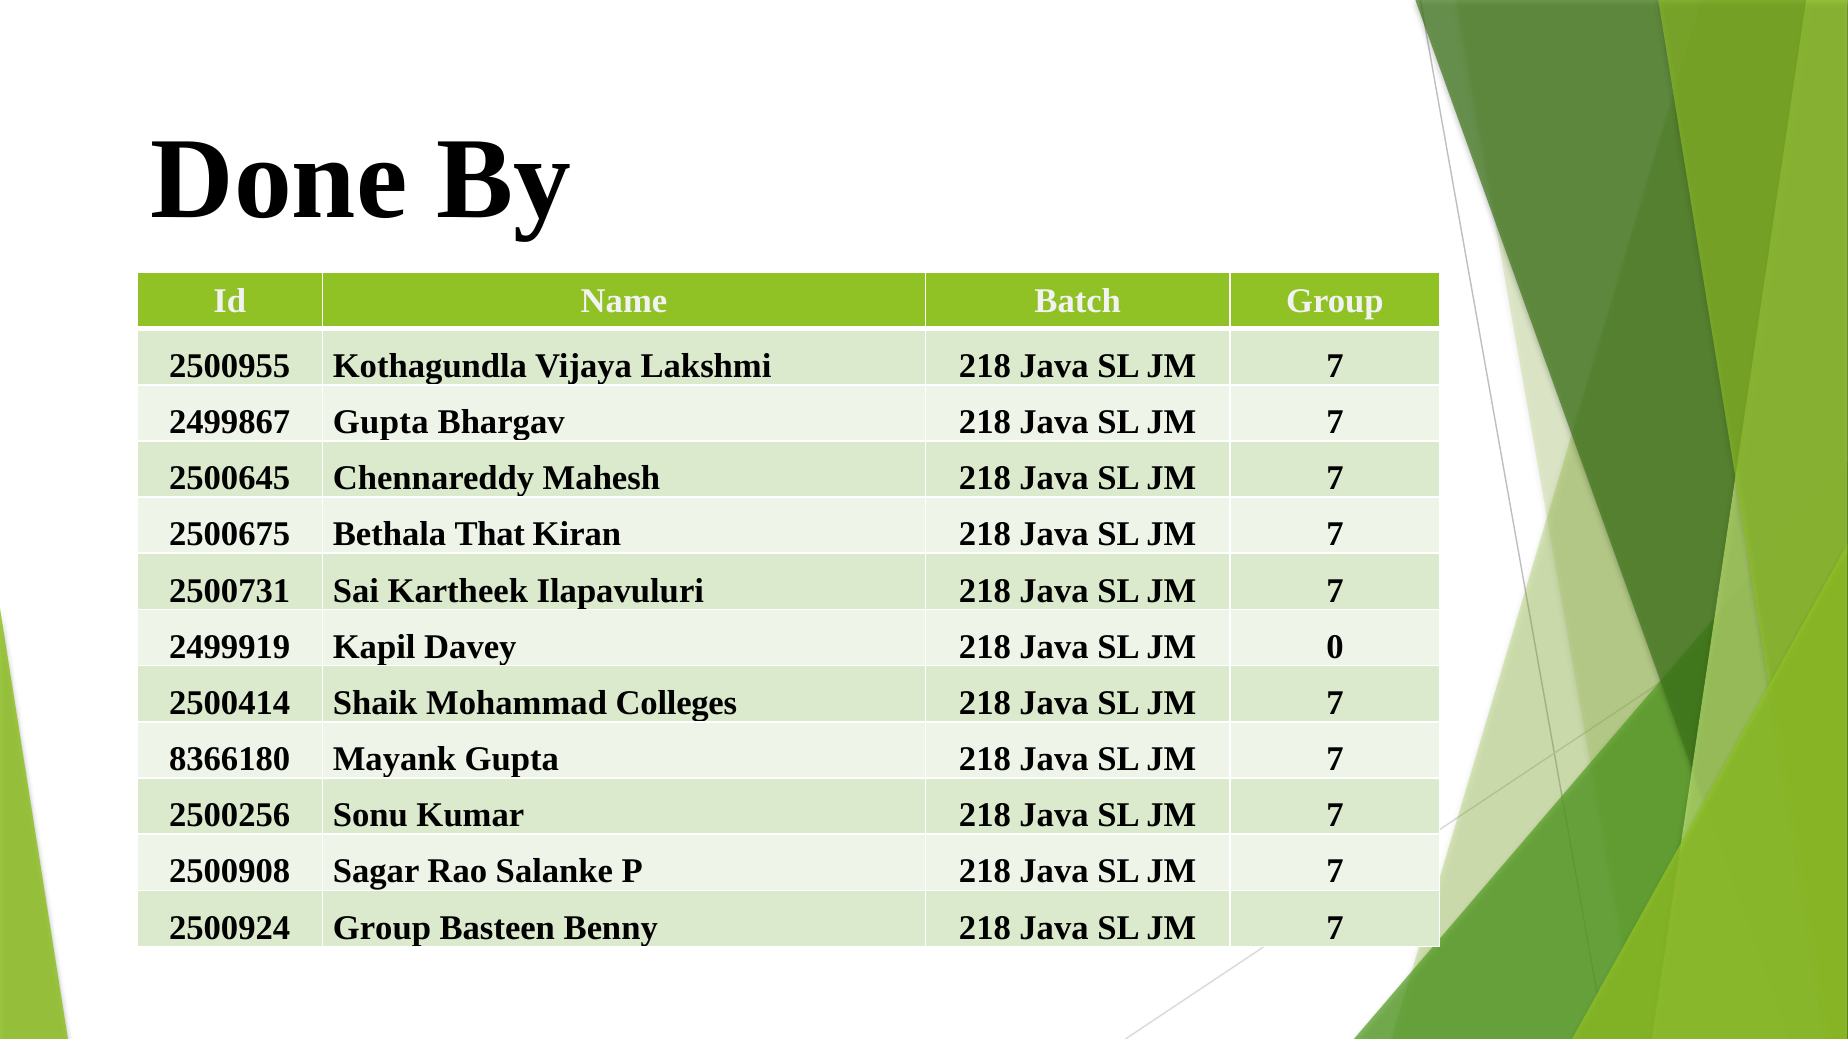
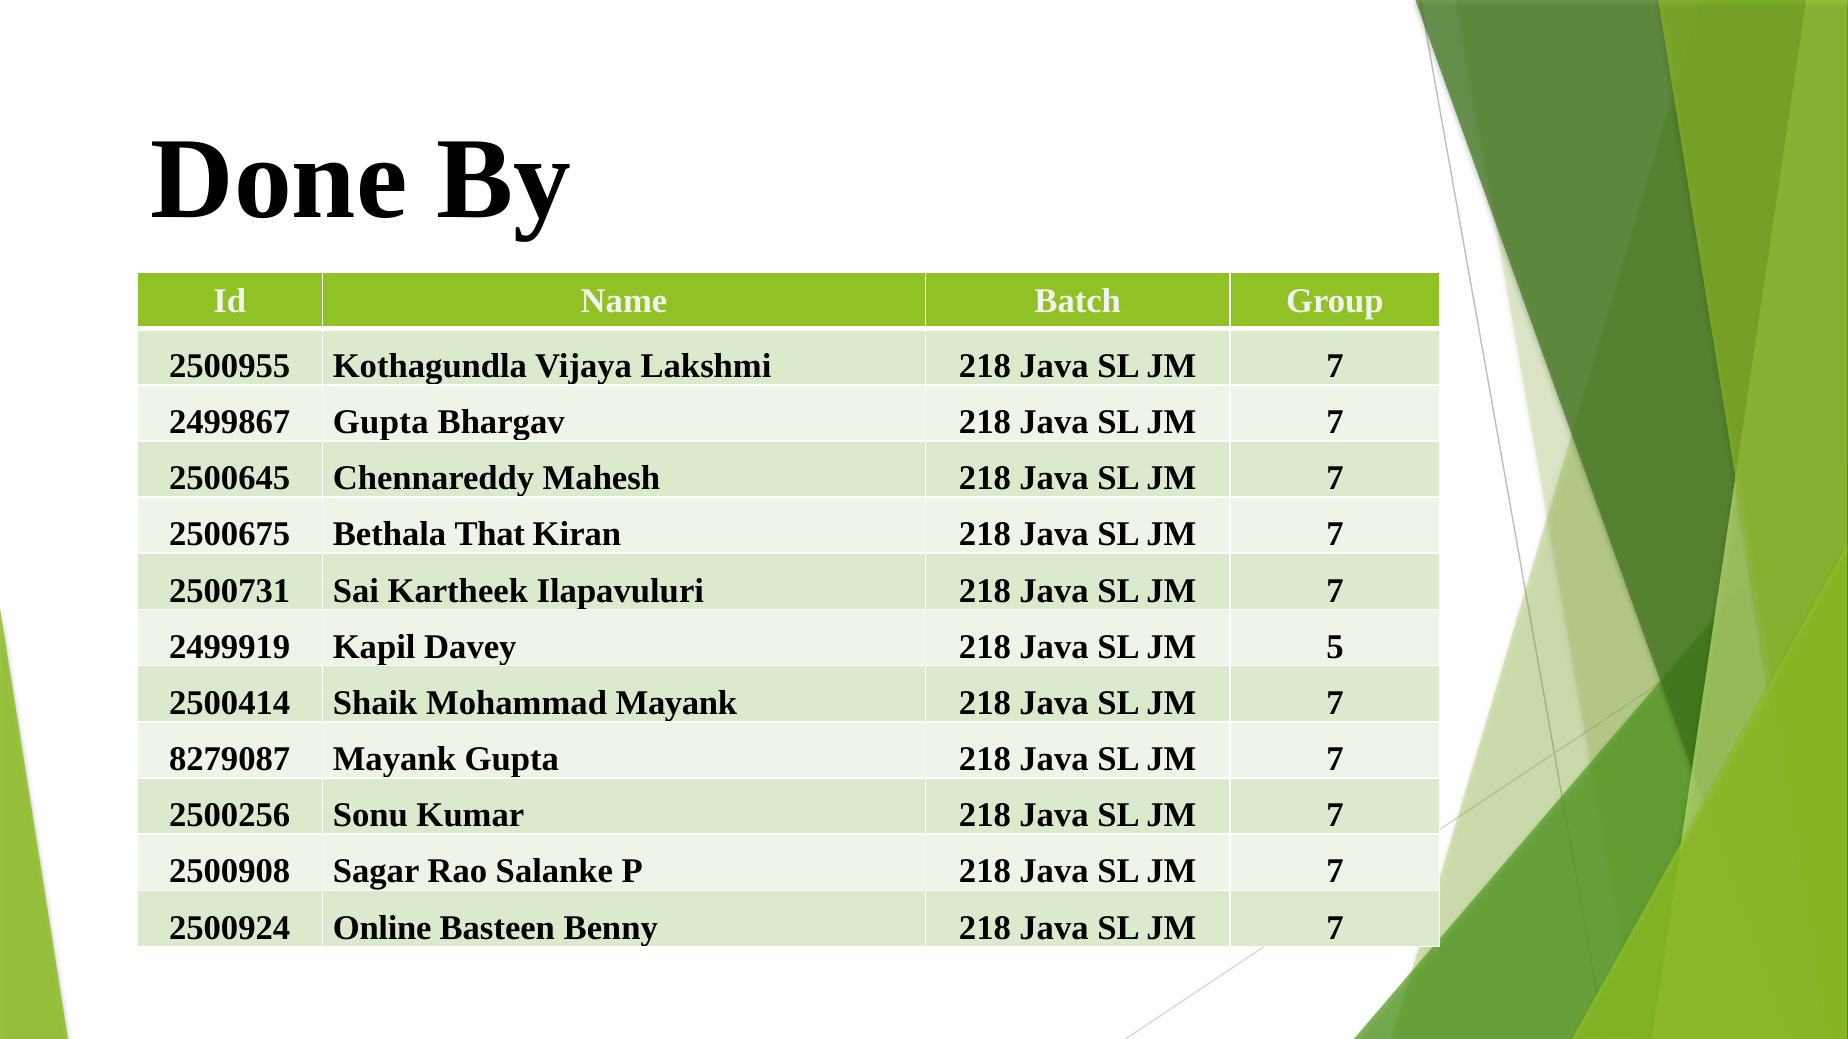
0: 0 -> 5
Mohammad Colleges: Colleges -> Mayank
8366180: 8366180 -> 8279087
2500924 Group: Group -> Online
